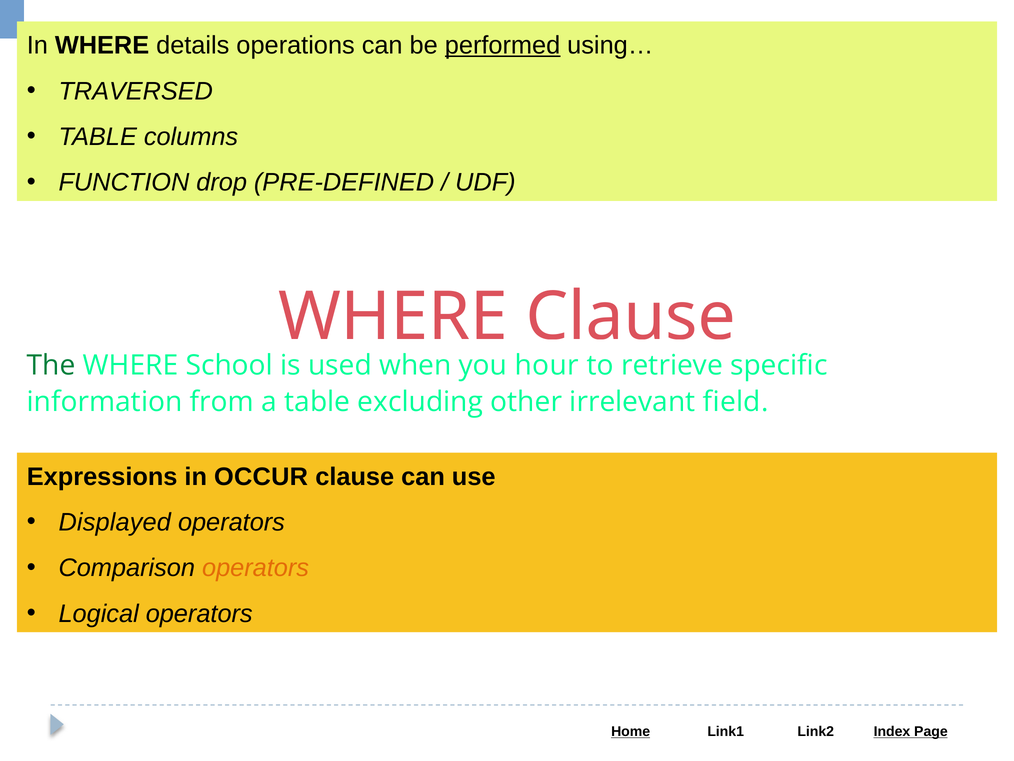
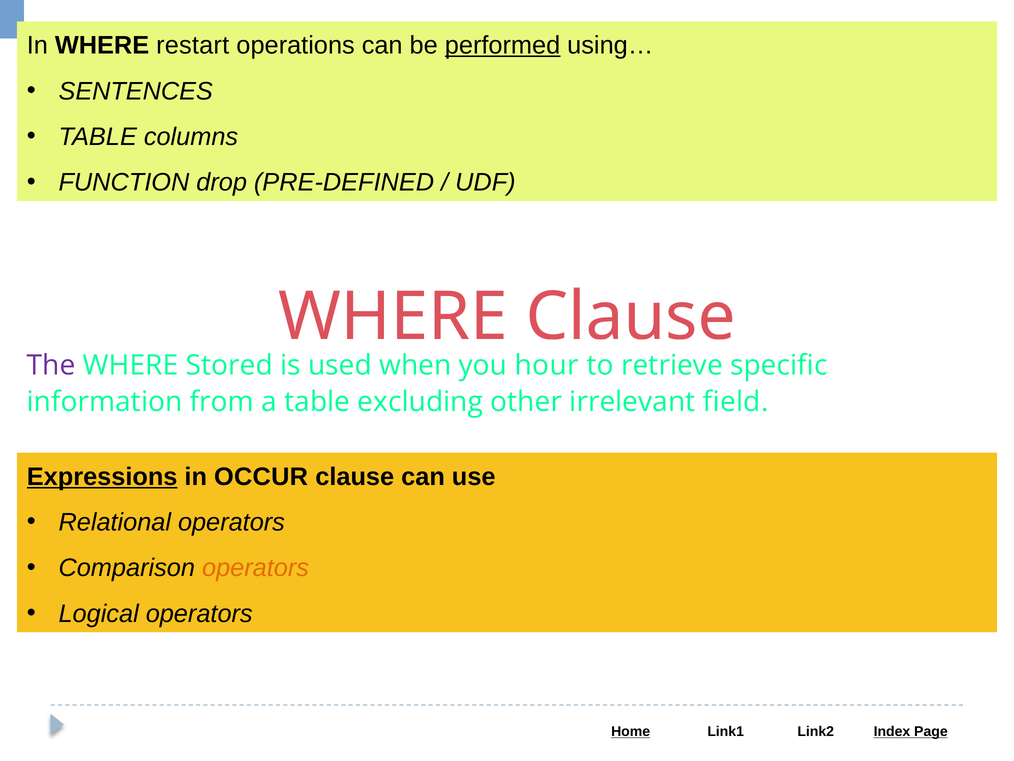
details: details -> restart
TRAVERSED: TRAVERSED -> SENTENCES
The colour: green -> purple
School: School -> Stored
Expressions underline: none -> present
Displayed: Displayed -> Relational
